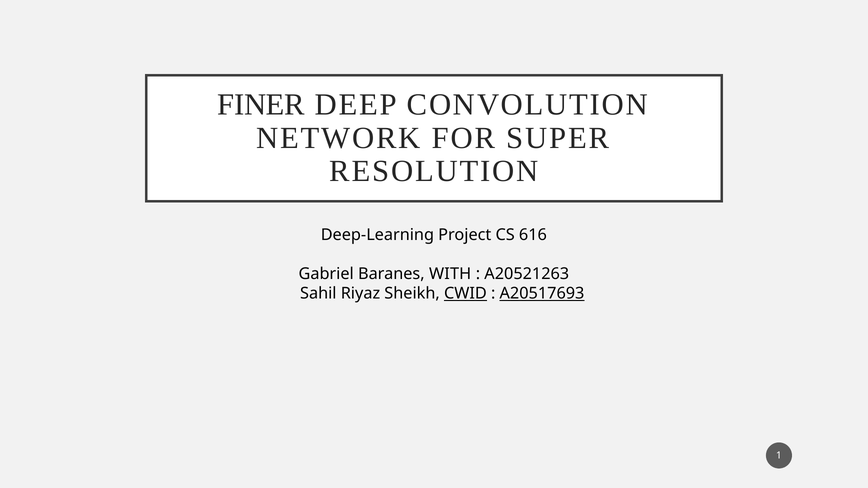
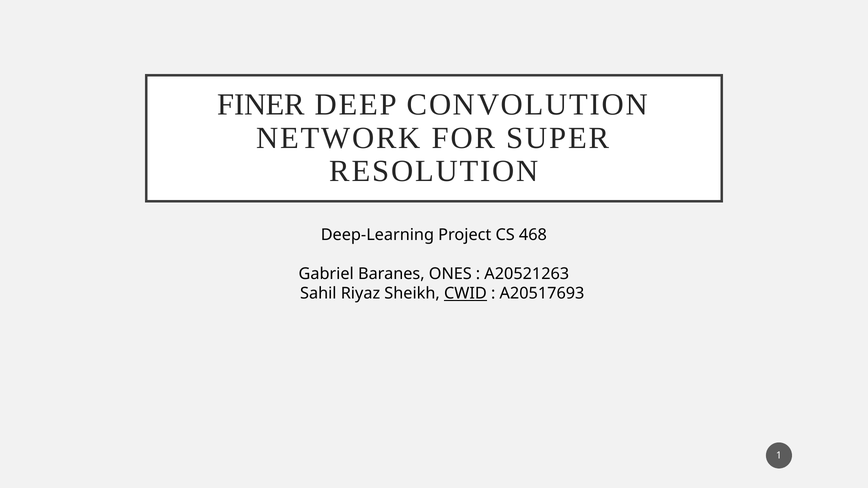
616: 616 -> 468
WITH: WITH -> ONES
A20517693 underline: present -> none
